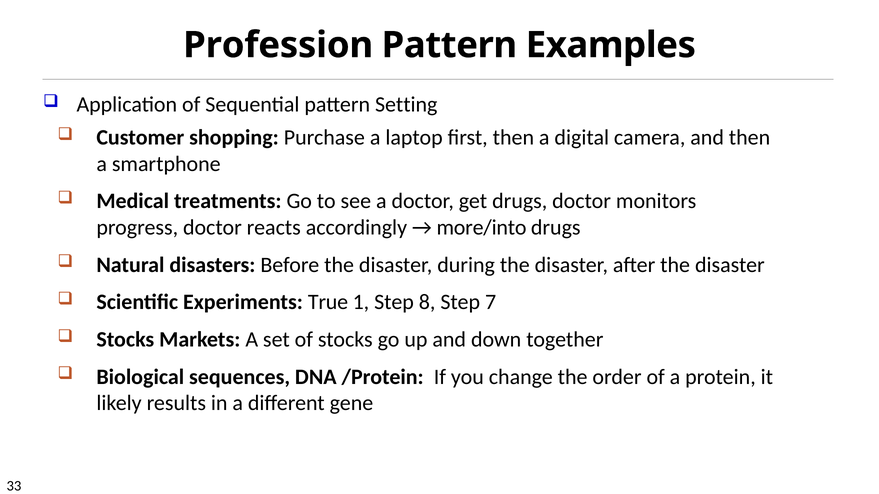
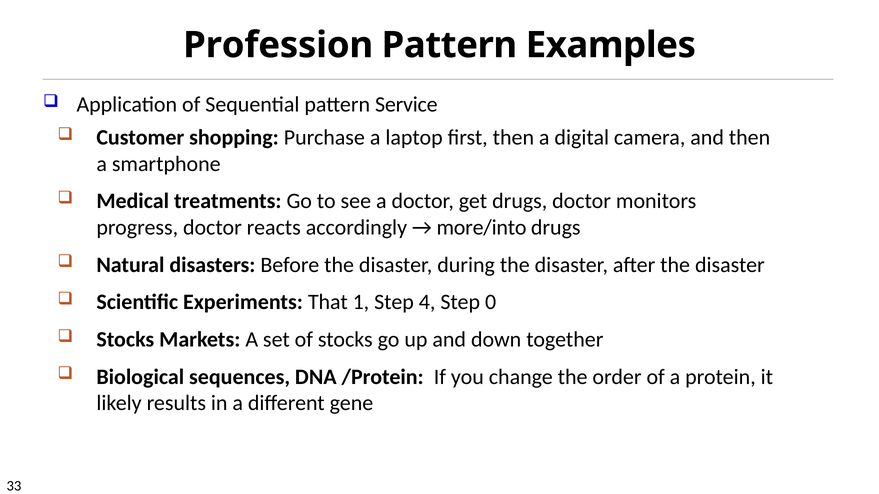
Setting: Setting -> Service
True: True -> That
8: 8 -> 4
7: 7 -> 0
